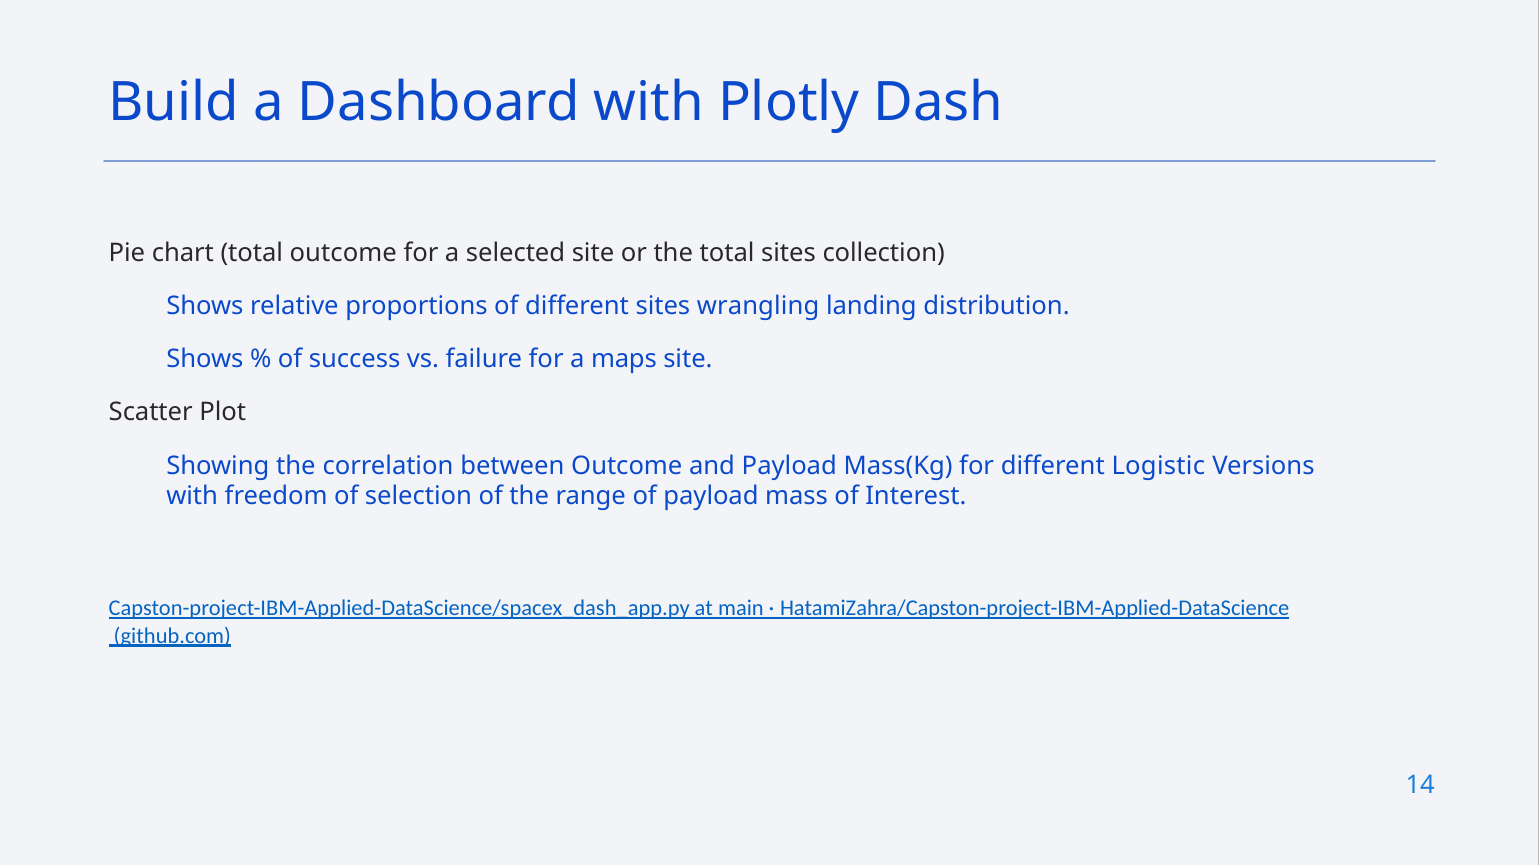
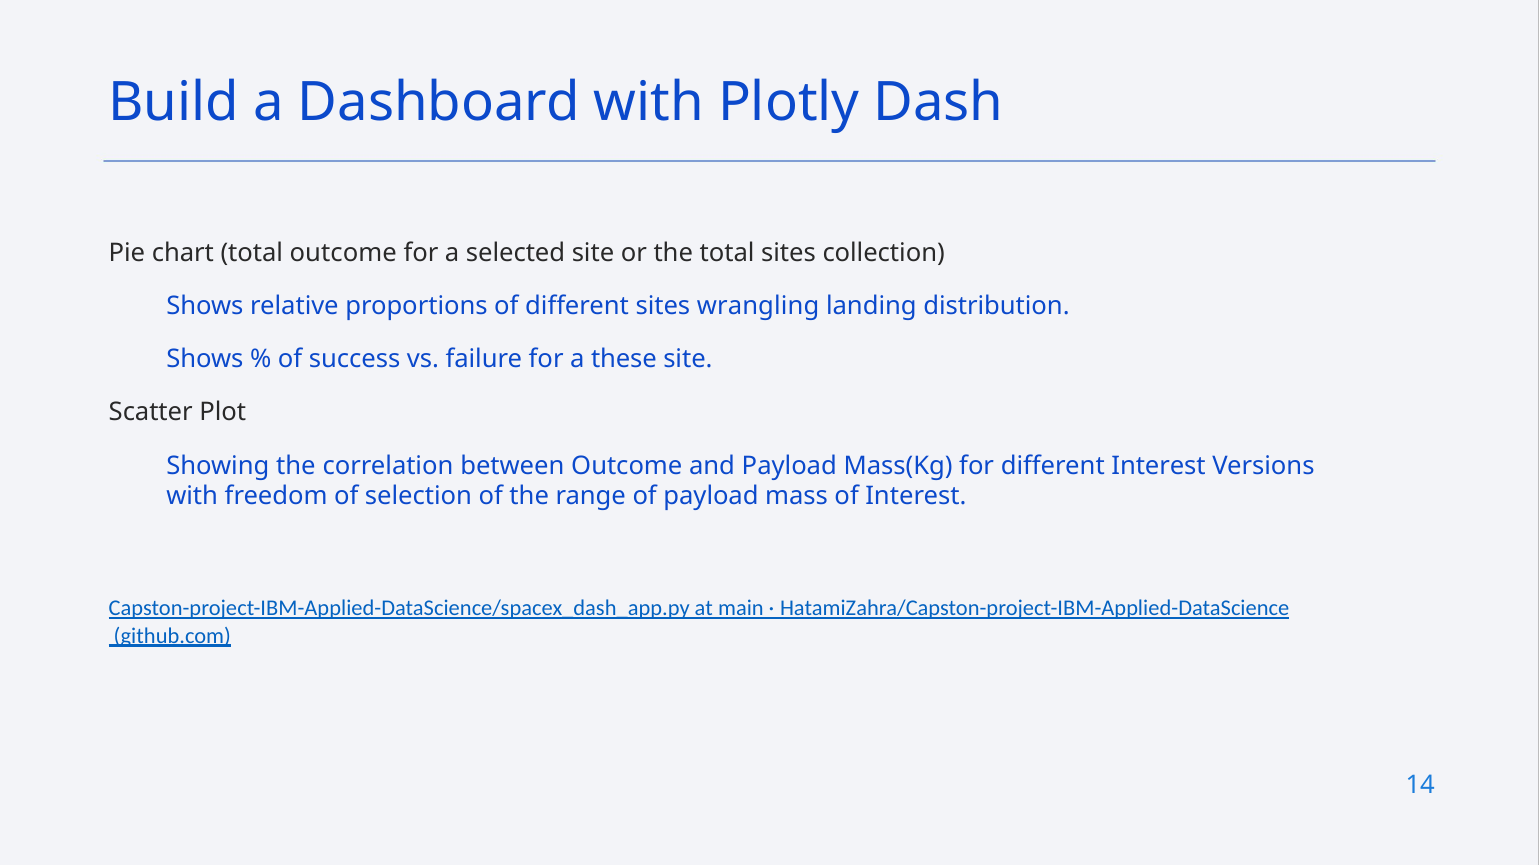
maps: maps -> these
different Logistic: Logistic -> Interest
